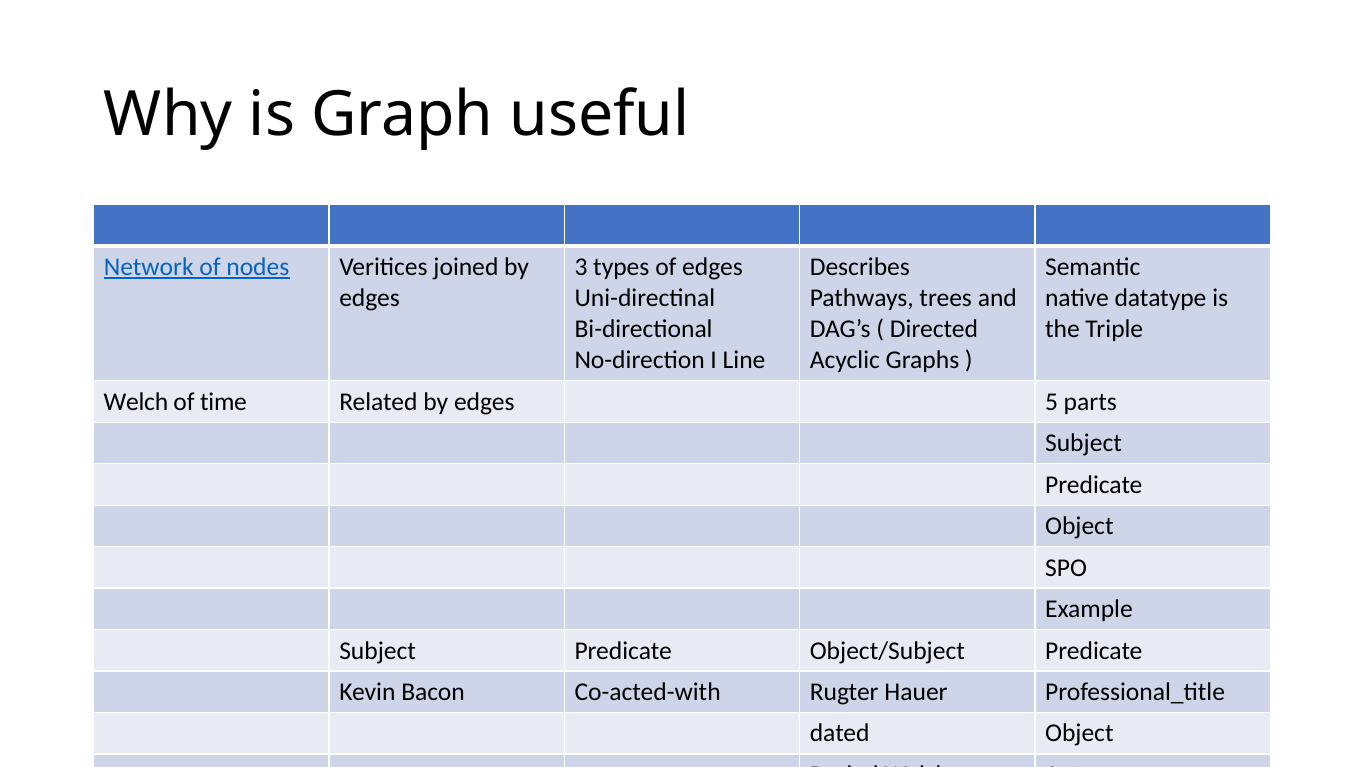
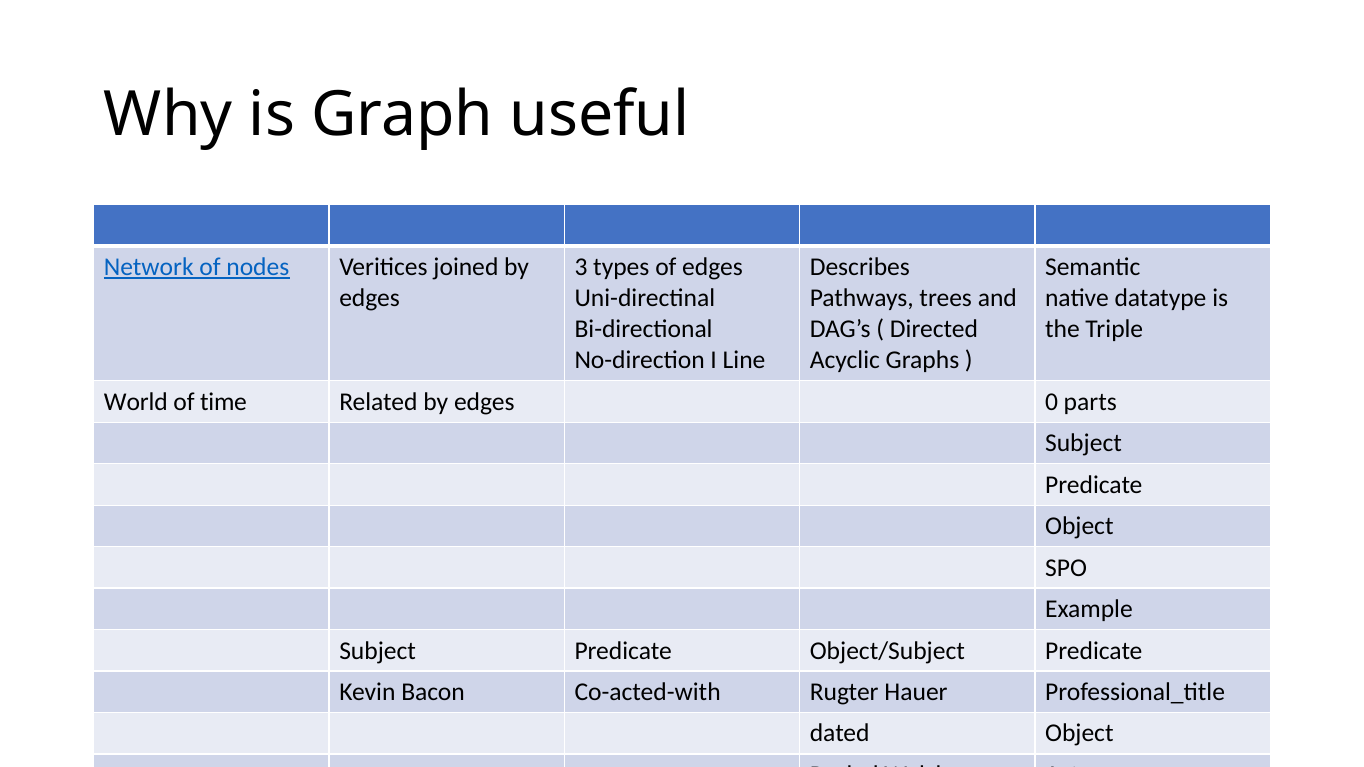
Welch at (136, 402): Welch -> World
5: 5 -> 0
